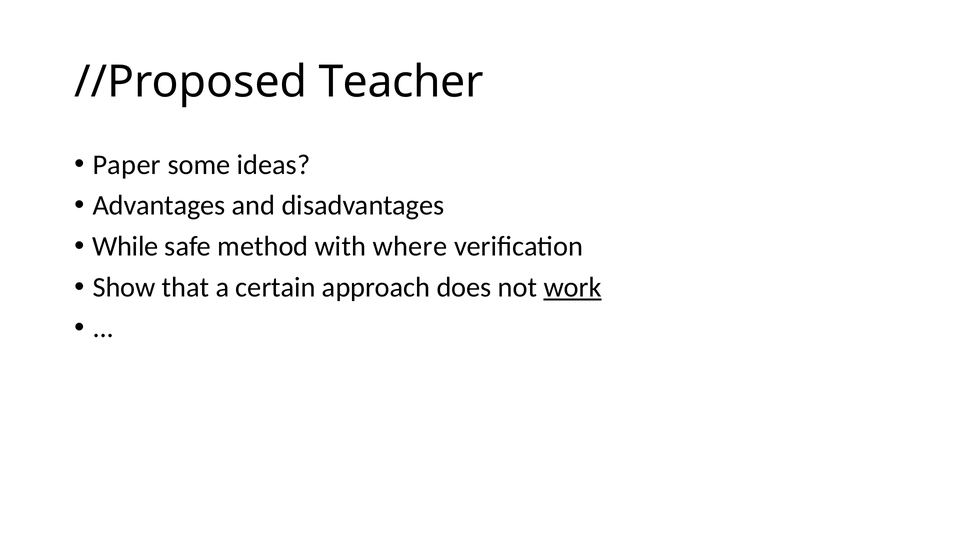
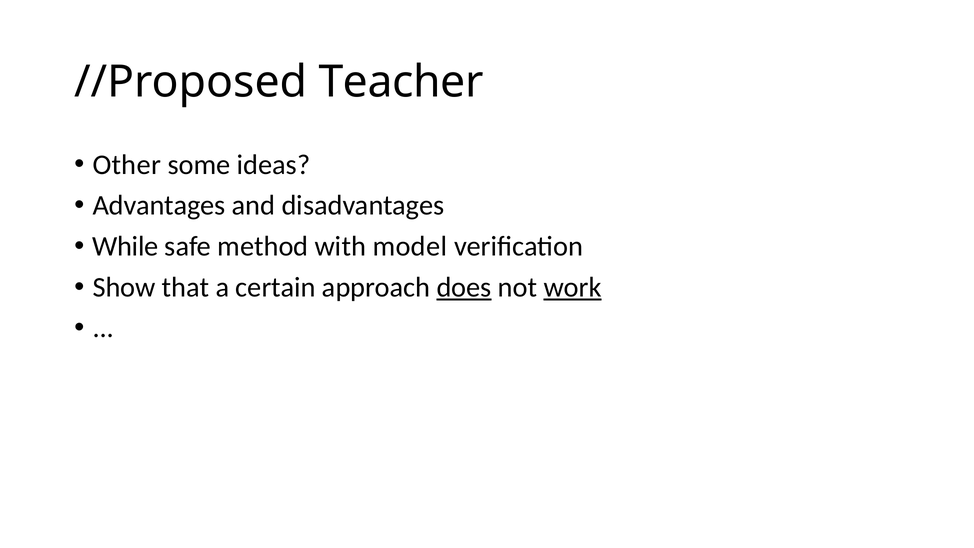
Paper: Paper -> Other
where: where -> model
does underline: none -> present
